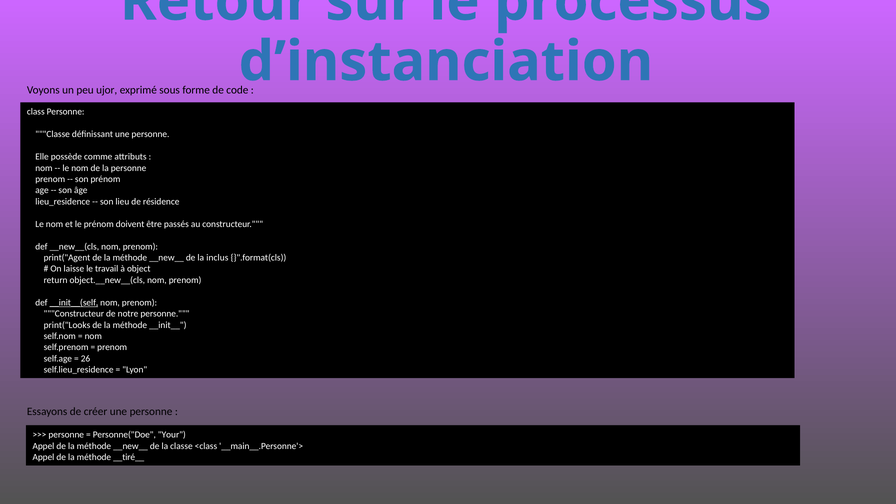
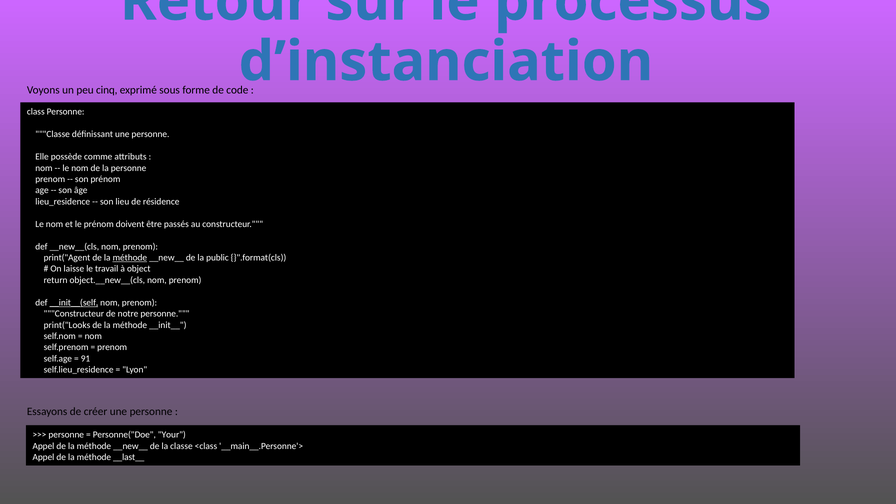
ujor: ujor -> cinq
méthode at (130, 258) underline: none -> present
inclus: inclus -> public
26: 26 -> 91
__tiré__: __tiré__ -> __last__
